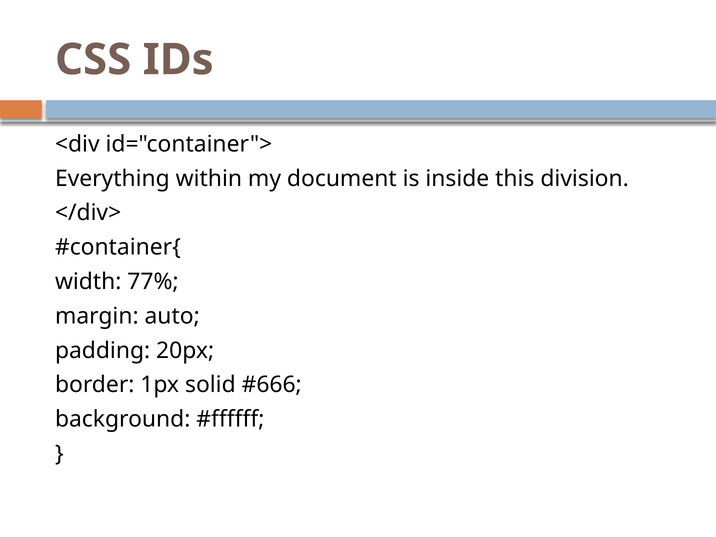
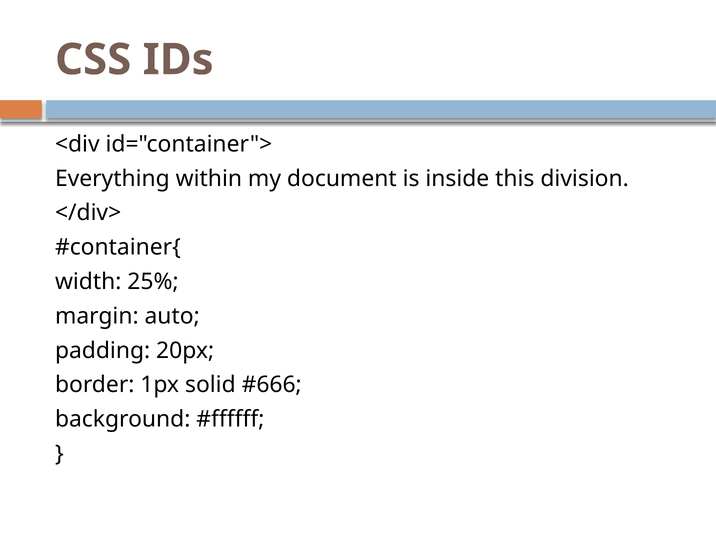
77%: 77% -> 25%
